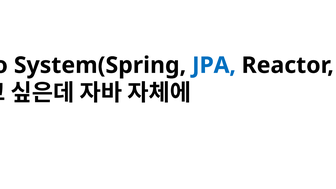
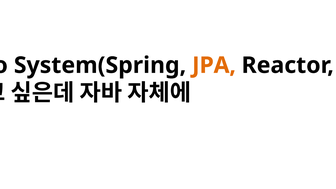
JPA colour: blue -> orange
